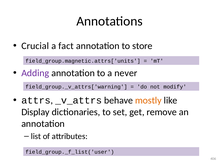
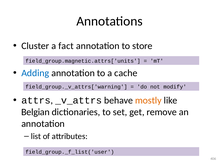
Crucial: Crucial -> Cluster
Adding colour: purple -> blue
never: never -> cache
Display: Display -> Belgian
